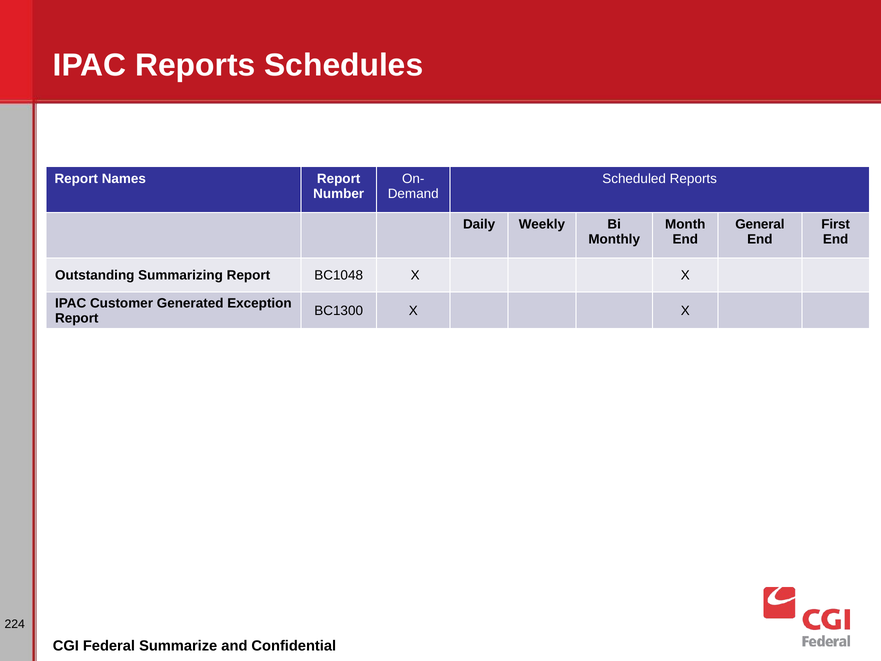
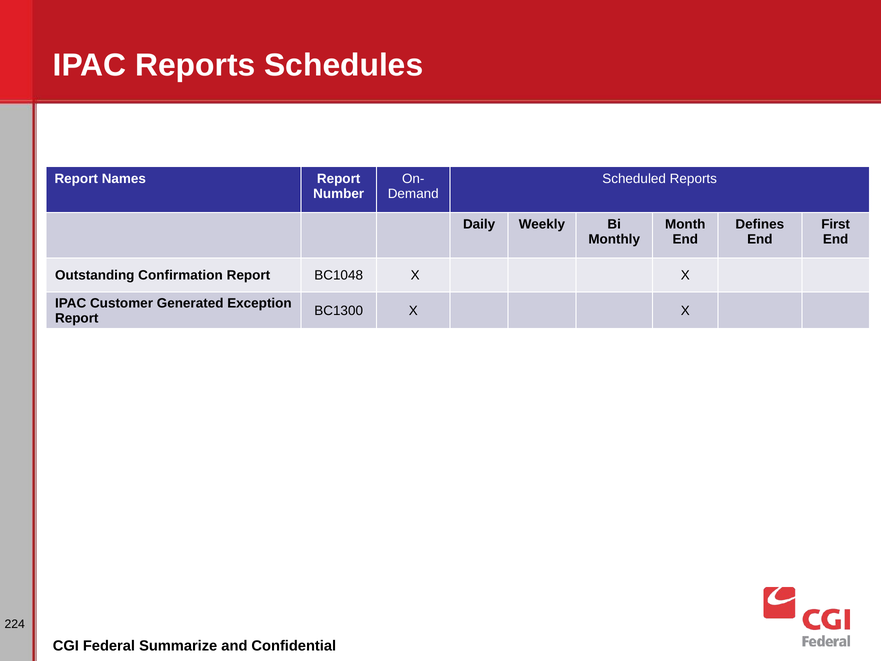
General: General -> Defines
Summarizing: Summarizing -> Confirmation
